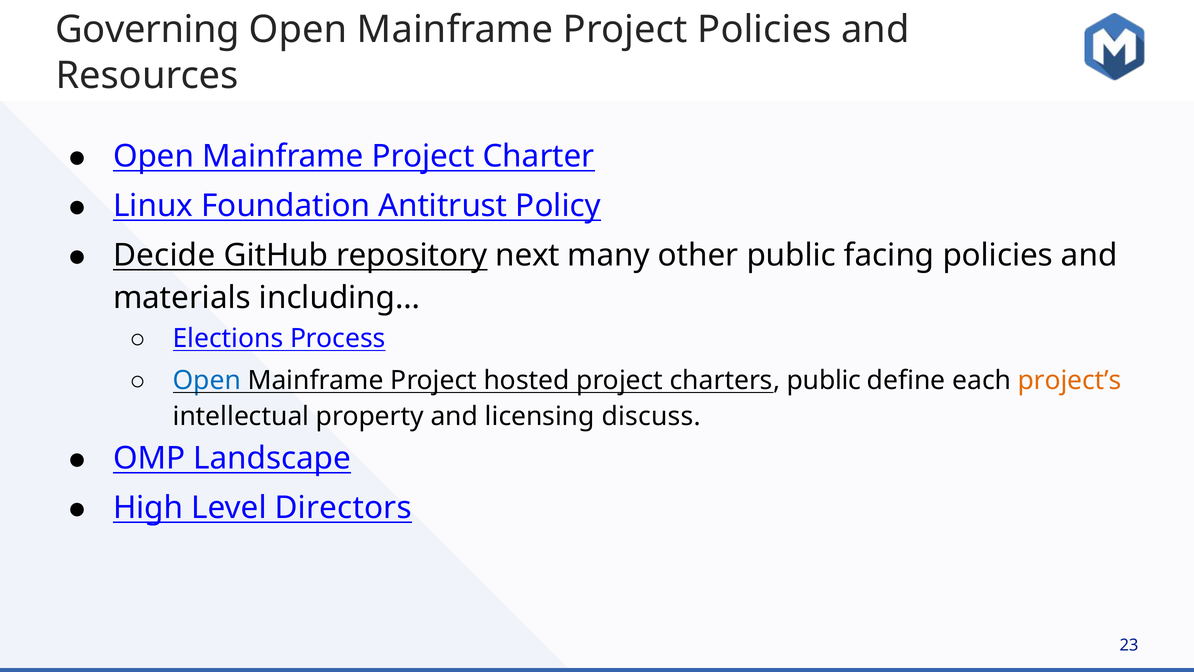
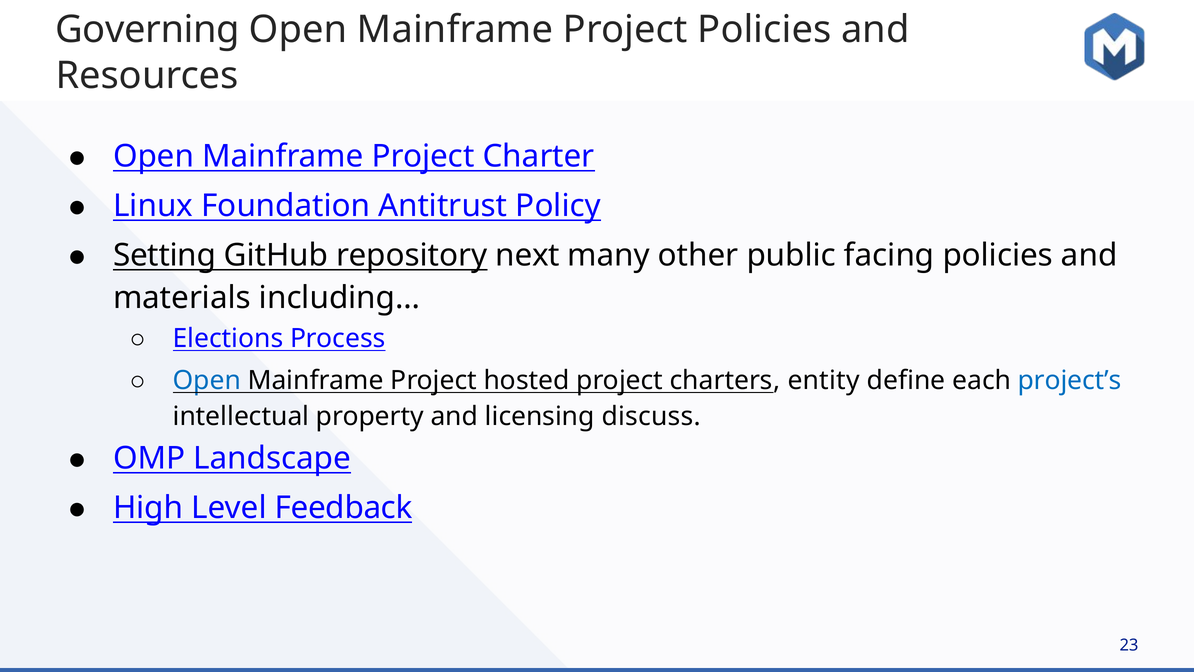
Decide: Decide -> Setting
charters public: public -> entity
project’s colour: orange -> blue
Directors: Directors -> Feedback
